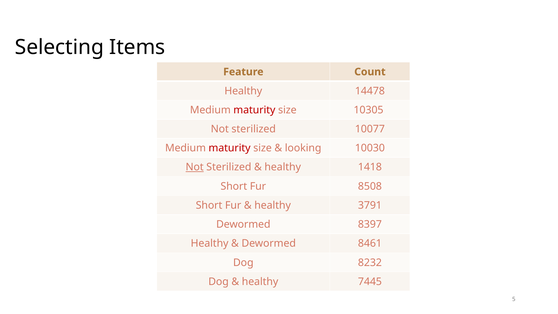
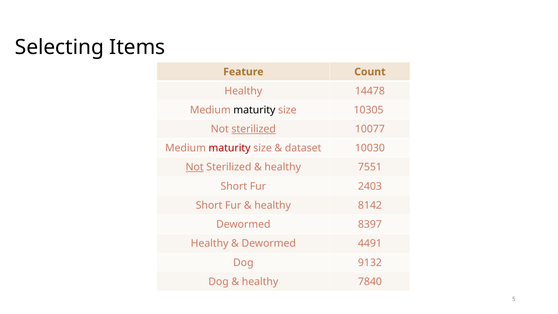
maturity at (254, 110) colour: red -> black
sterilized at (254, 129) underline: none -> present
looking: looking -> dataset
1418: 1418 -> 7551
8508: 8508 -> 2403
3791: 3791 -> 8142
8461: 8461 -> 4491
8232: 8232 -> 9132
7445: 7445 -> 7840
